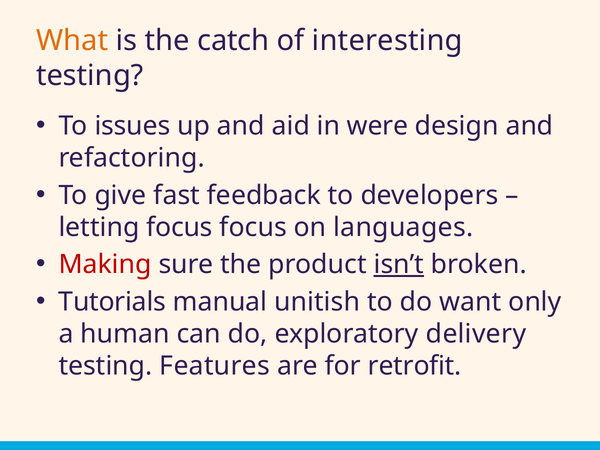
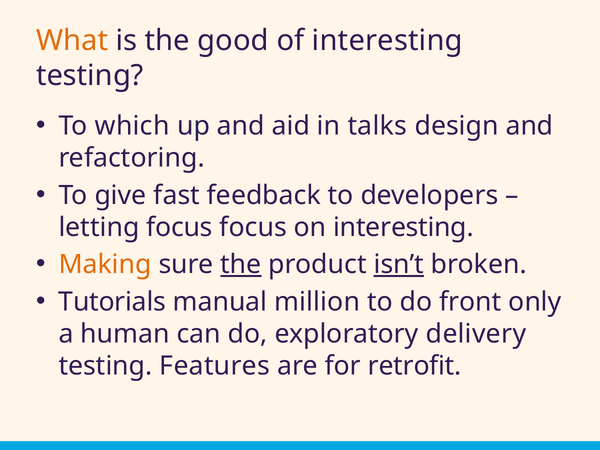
catch: catch -> good
issues: issues -> which
were: were -> talks
on languages: languages -> interesting
Making colour: red -> orange
the at (241, 265) underline: none -> present
unitish: unitish -> million
want: want -> front
